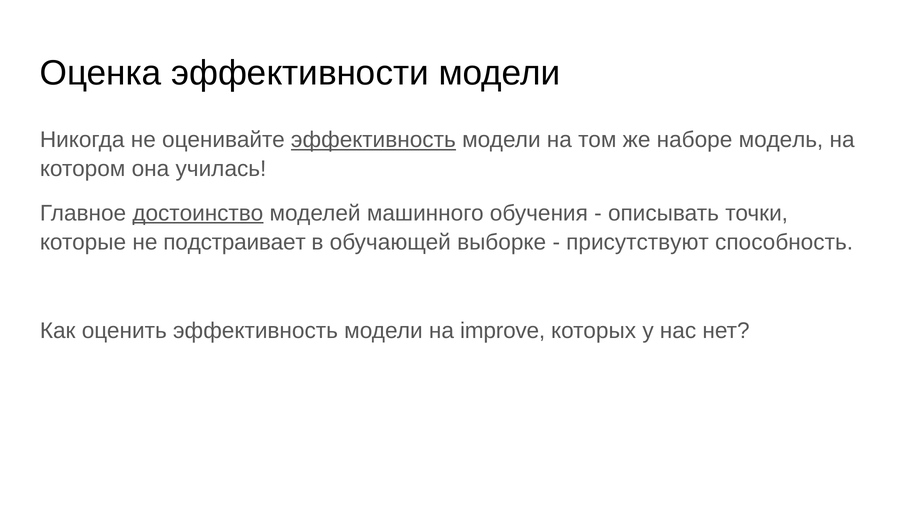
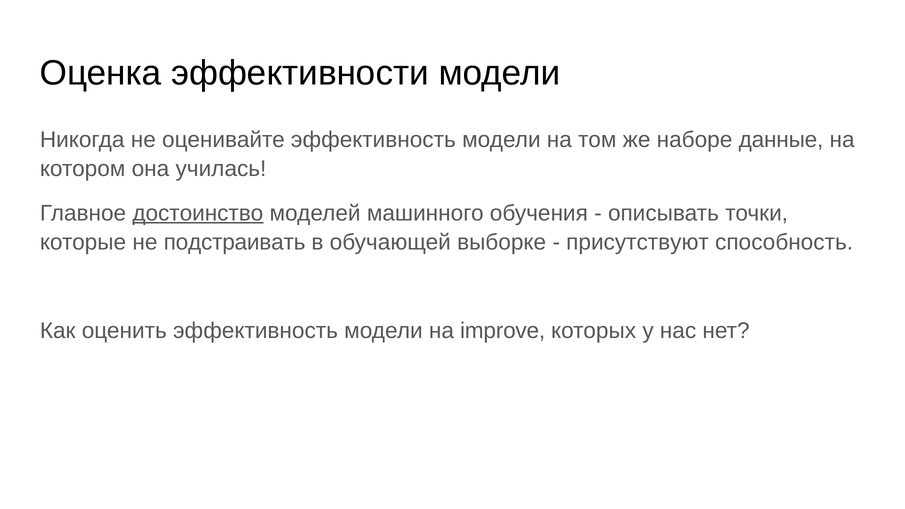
эффективность at (373, 140) underline: present -> none
модель: модель -> данные
подстраивает: подстраивает -> подстраивать
